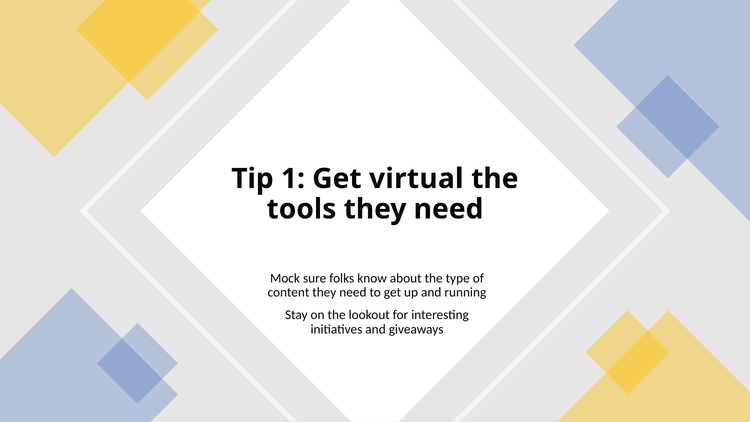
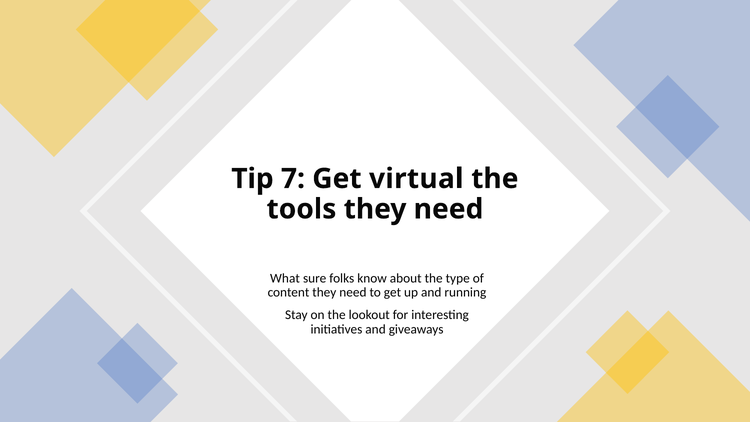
1: 1 -> 7
Mock: Mock -> What
